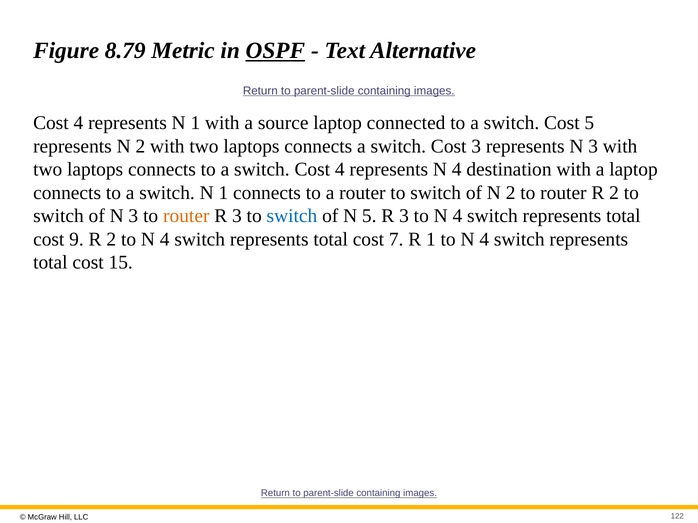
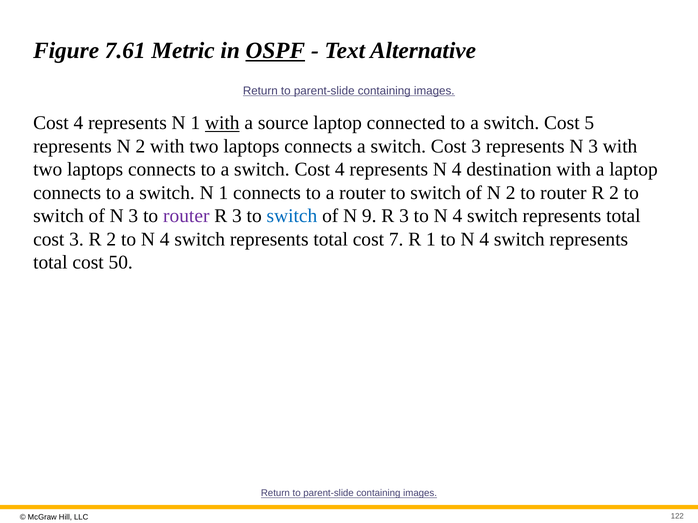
8.79: 8.79 -> 7.61
with at (222, 123) underline: none -> present
router at (186, 216) colour: orange -> purple
N 5: 5 -> 9
9 at (76, 240): 9 -> 3
15: 15 -> 50
